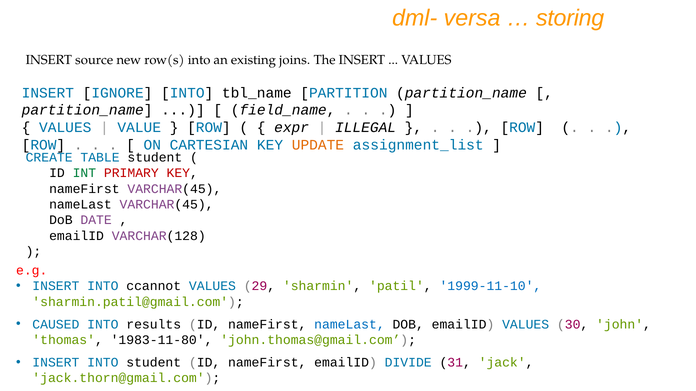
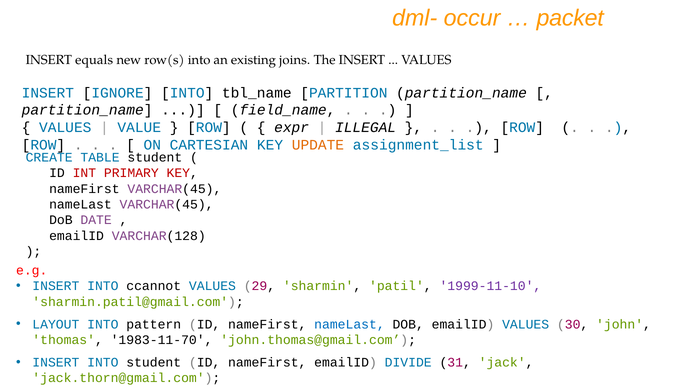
versa: versa -> occur
storing: storing -> packet
source: source -> equals
INT colour: green -> red
1999-11-10 colour: blue -> purple
CAUSED: CAUSED -> LAYOUT
results: results -> pattern
1983-11-80: 1983-11-80 -> 1983-11-70
